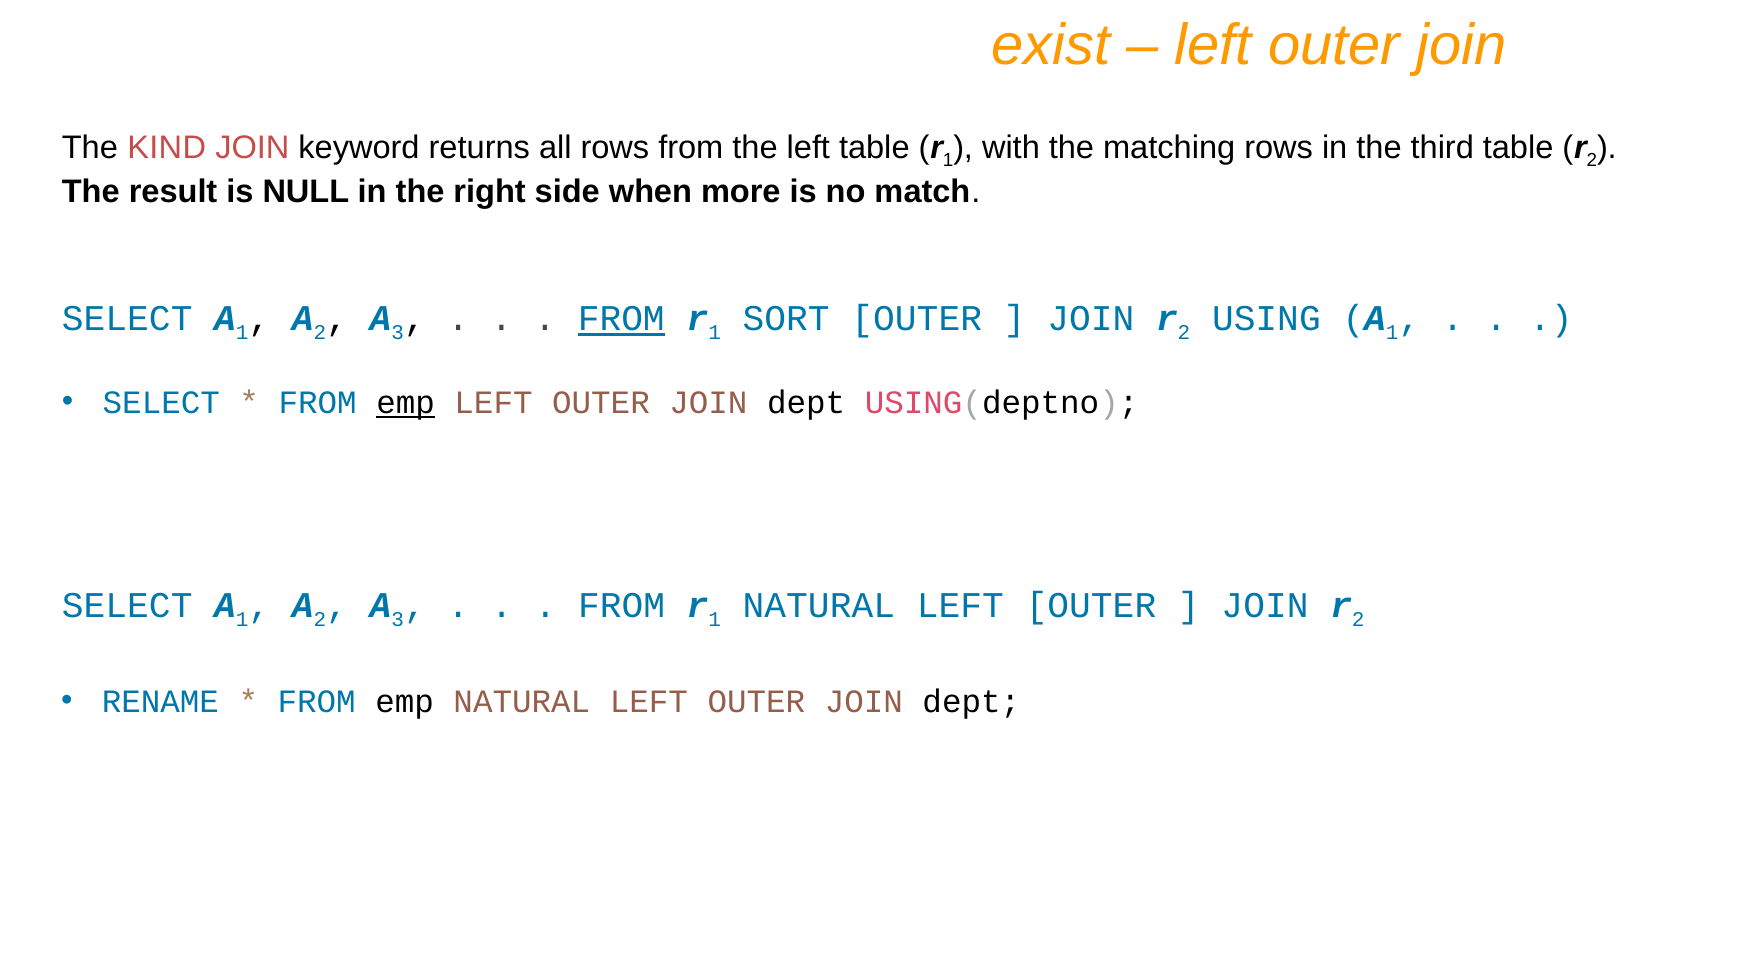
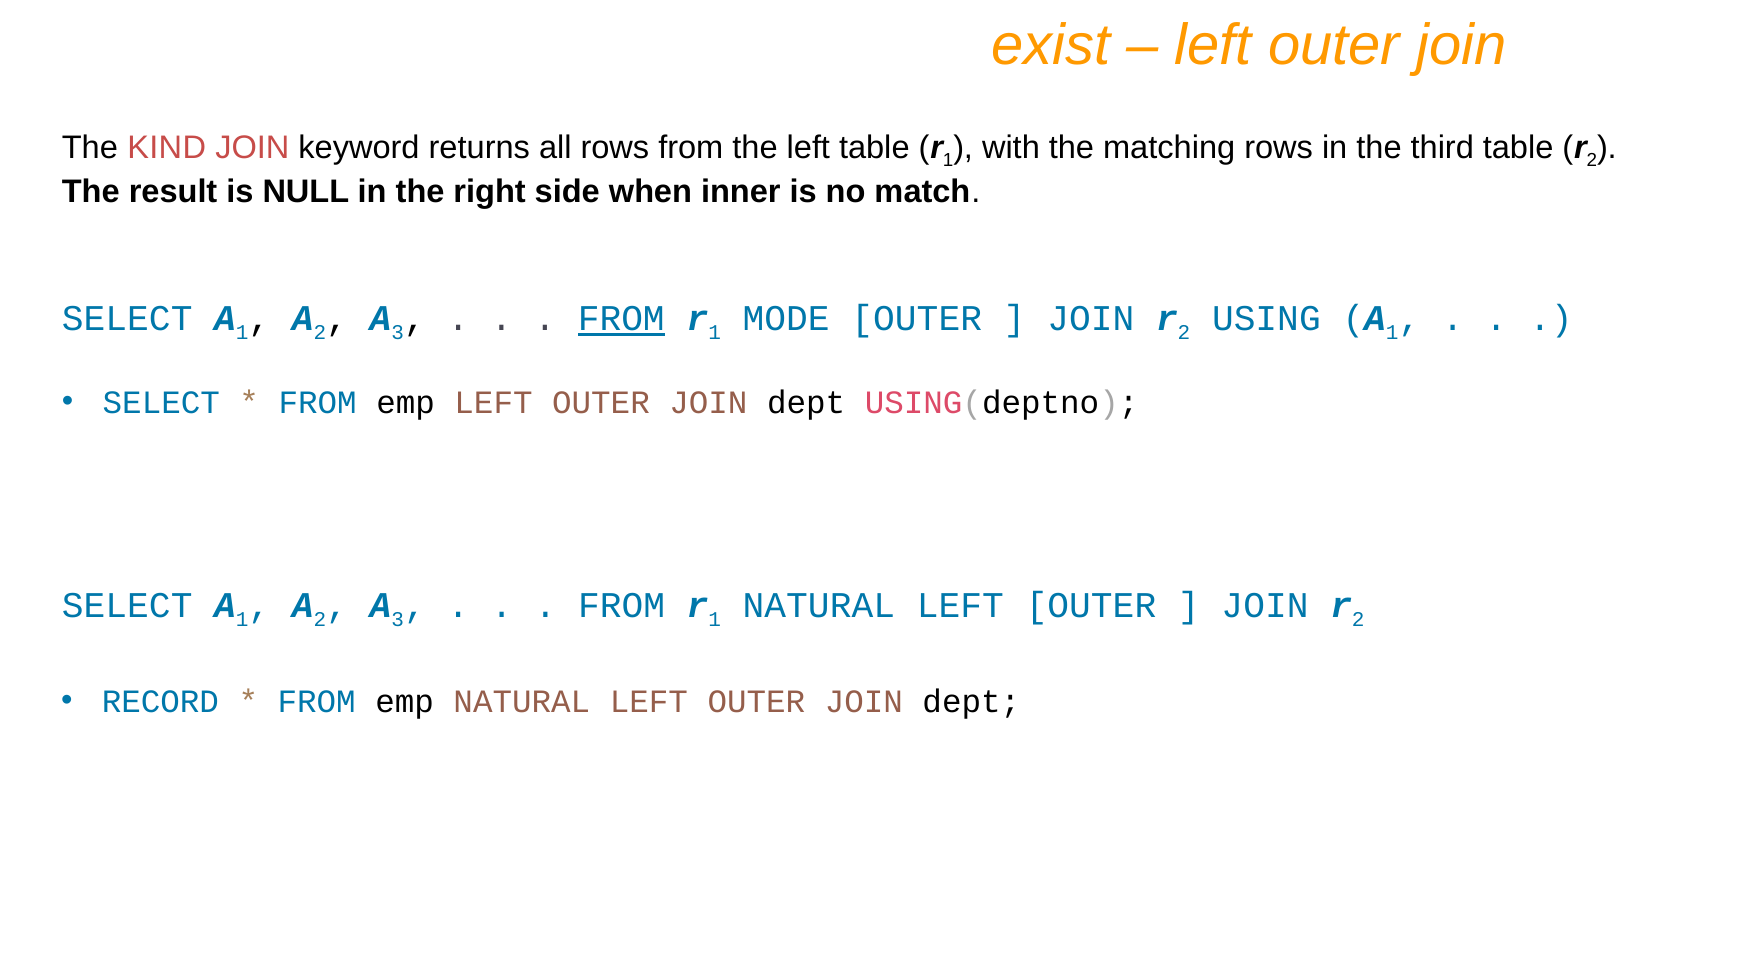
more: more -> inner
SORT: SORT -> MODE
emp at (406, 403) underline: present -> none
RENAME: RENAME -> RECORD
